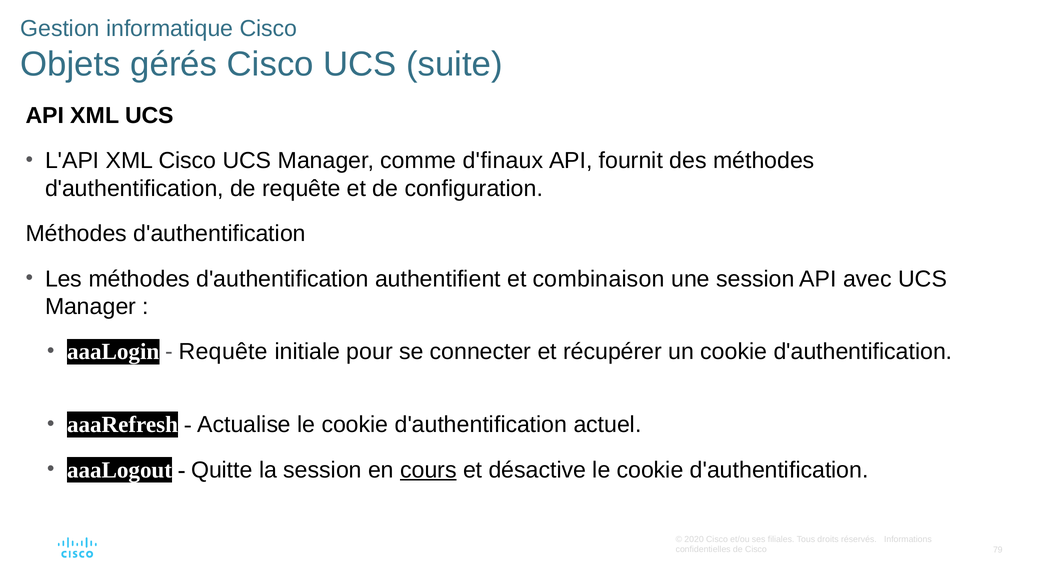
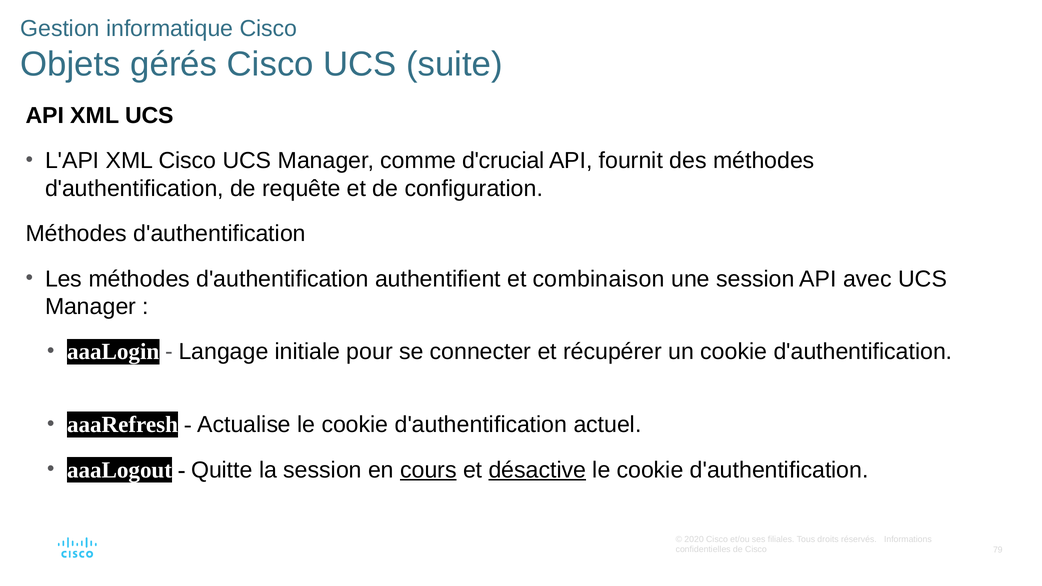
d'finaux: d'finaux -> d'crucial
Requête at (223, 352): Requête -> Langage
désactive underline: none -> present
